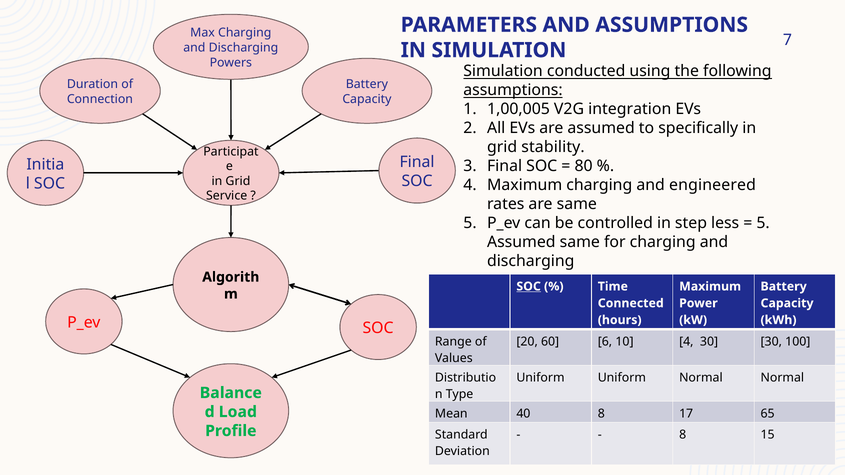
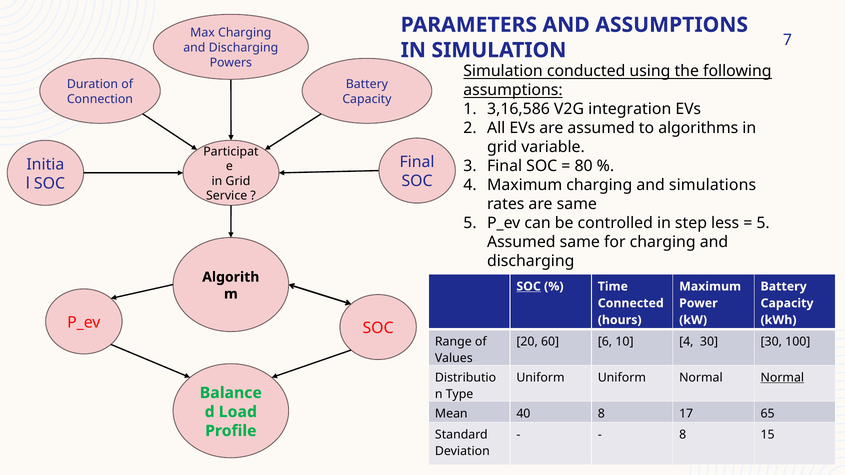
1,00,005: 1,00,005 -> 3,16,586
specifically: specifically -> algorithms
stability: stability -> variable
engineered: engineered -> simulations
Normal at (782, 378) underline: none -> present
